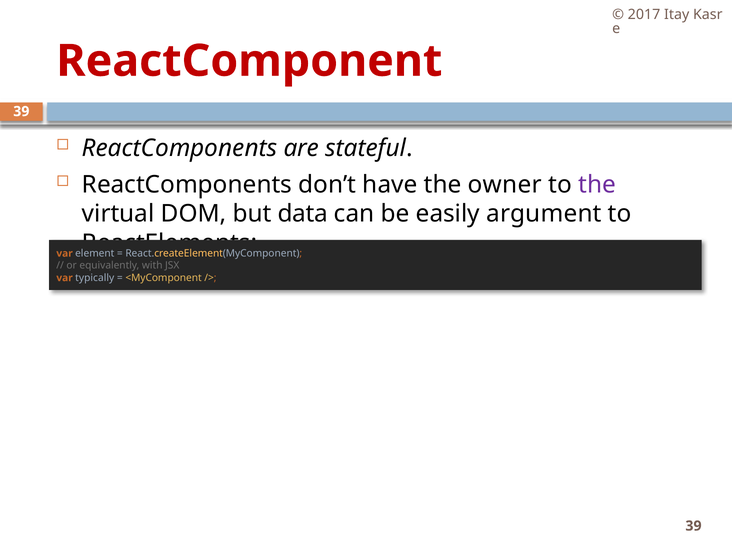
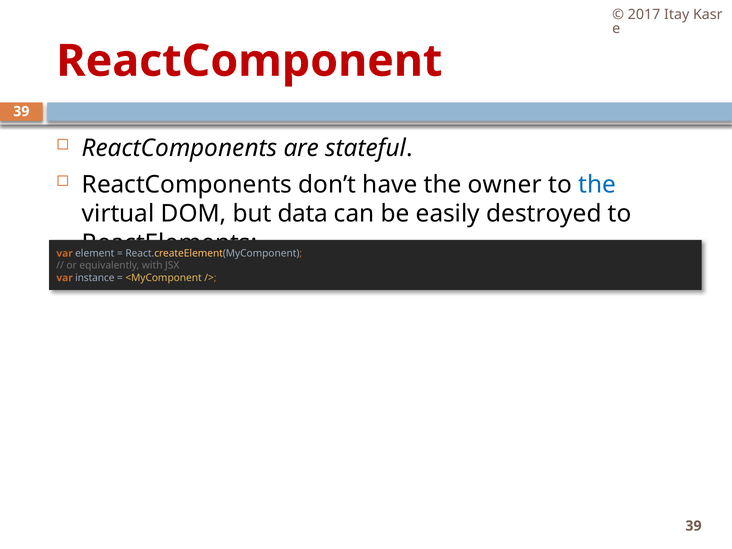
the at (597, 184) colour: purple -> blue
argument: argument -> destroyed
typically: typically -> instance
